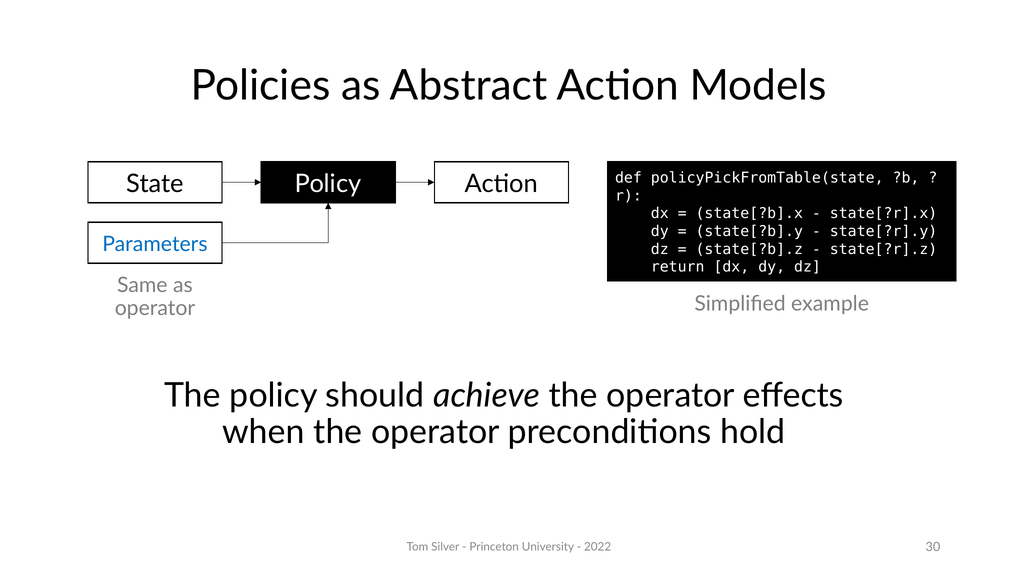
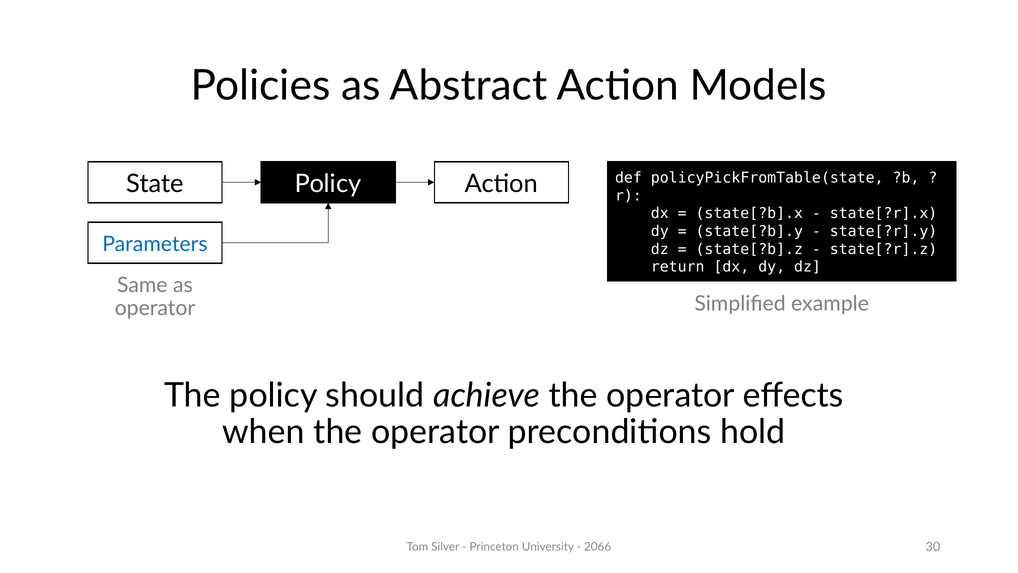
2022: 2022 -> 2066
